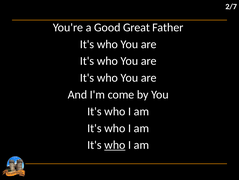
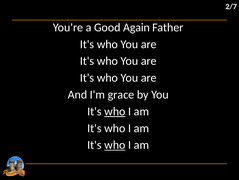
Great: Great -> Again
come: come -> grace
who at (115, 111) underline: none -> present
